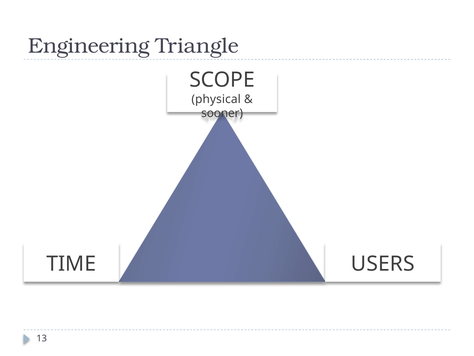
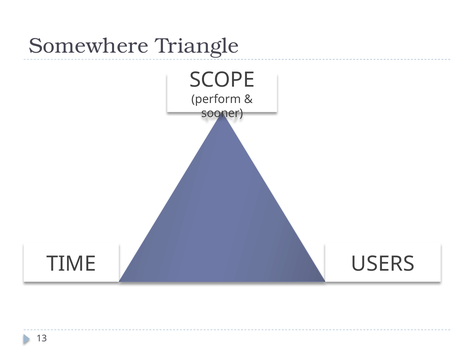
Engineering: Engineering -> Somewhere
physical: physical -> perform
